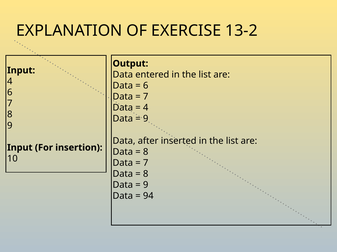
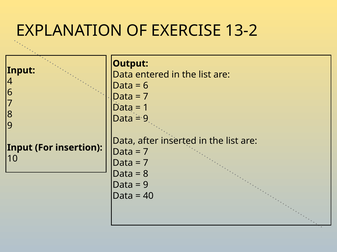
4 at (146, 108): 4 -> 1
8 at (146, 152): 8 -> 7
94: 94 -> 40
